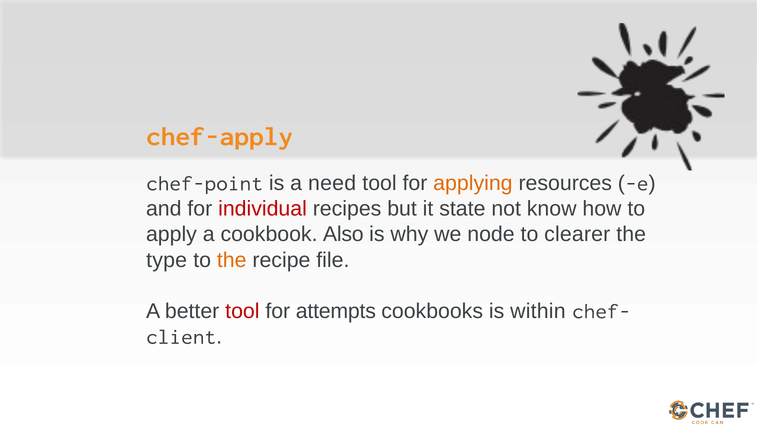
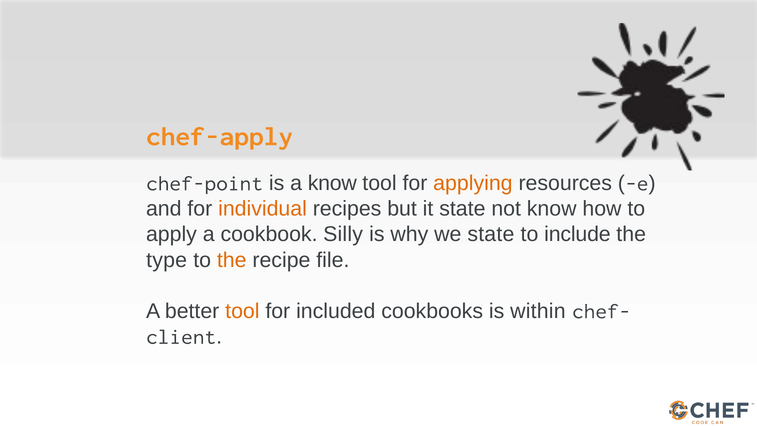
a need: need -> know
individual colour: red -> orange
Also: Also -> Silly
we node: node -> state
clearer: clearer -> include
tool at (242, 311) colour: red -> orange
attempts: attempts -> included
